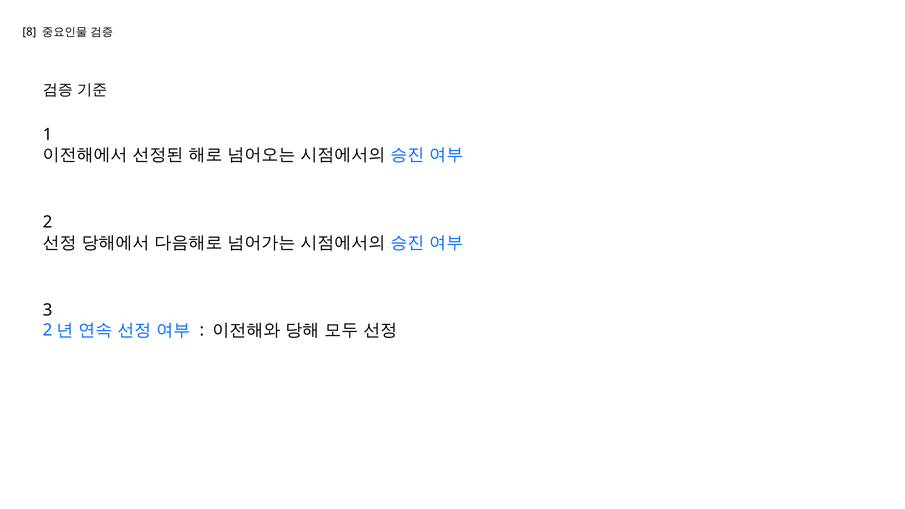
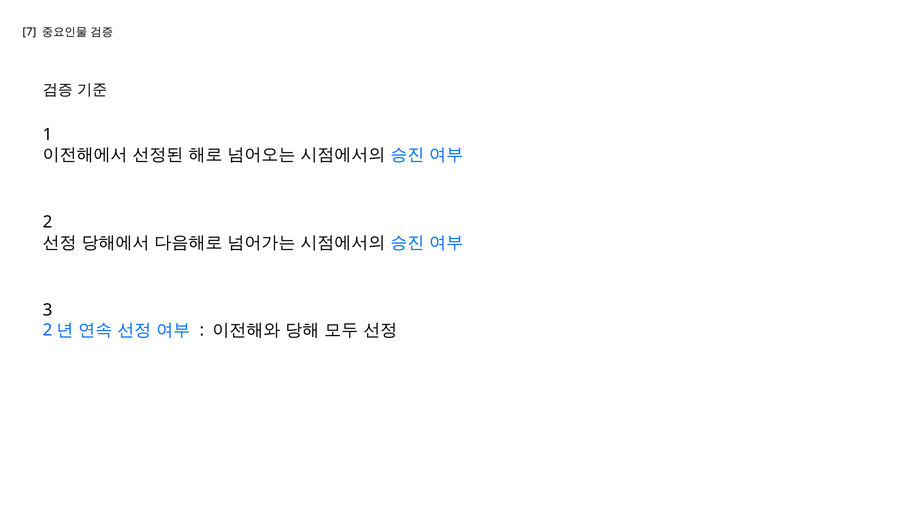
8: 8 -> 7
